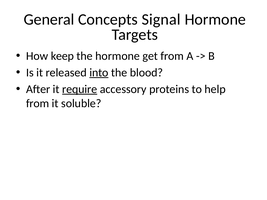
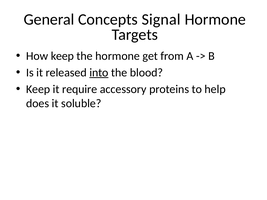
After at (38, 89): After -> Keep
require underline: present -> none
from at (38, 103): from -> does
